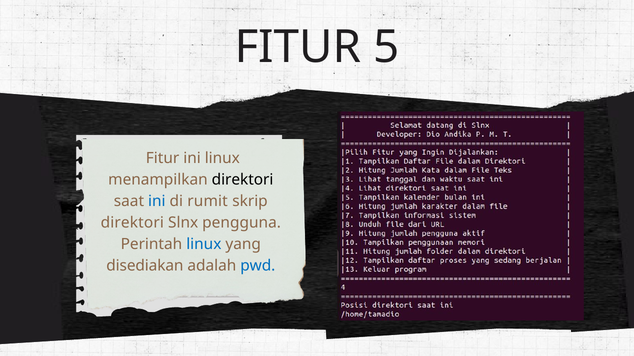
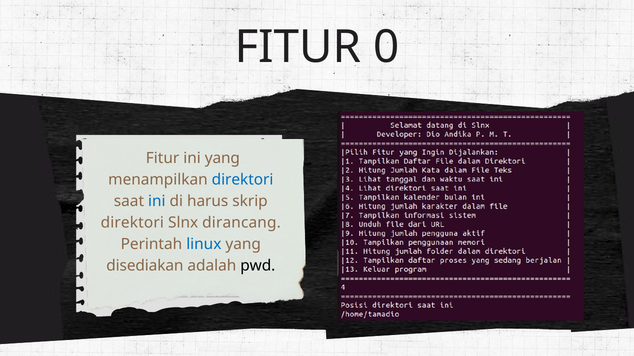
5: 5 -> 0
ini linux: linux -> yang
direktori at (243, 180) colour: black -> blue
rumit: rumit -> harus
pengguna: pengguna -> dirancang
pwd colour: blue -> black
